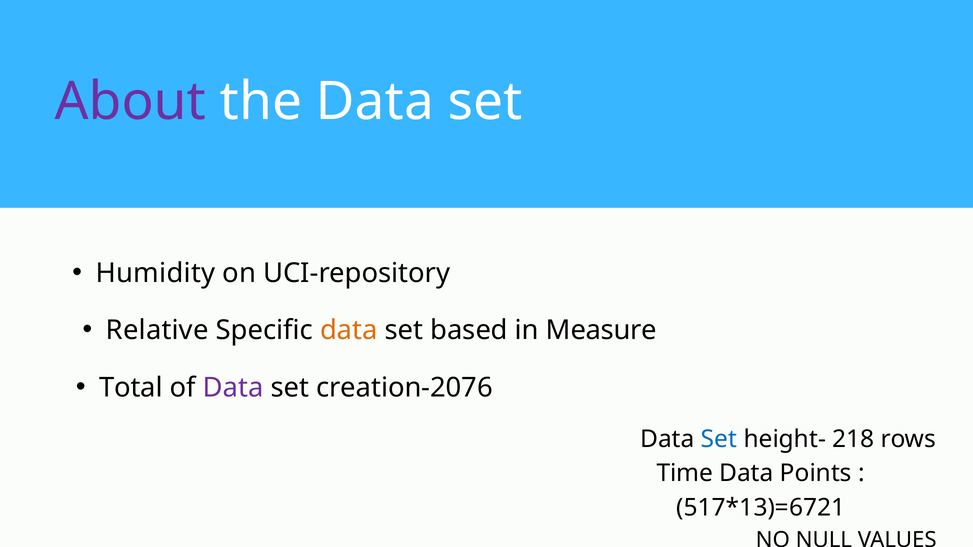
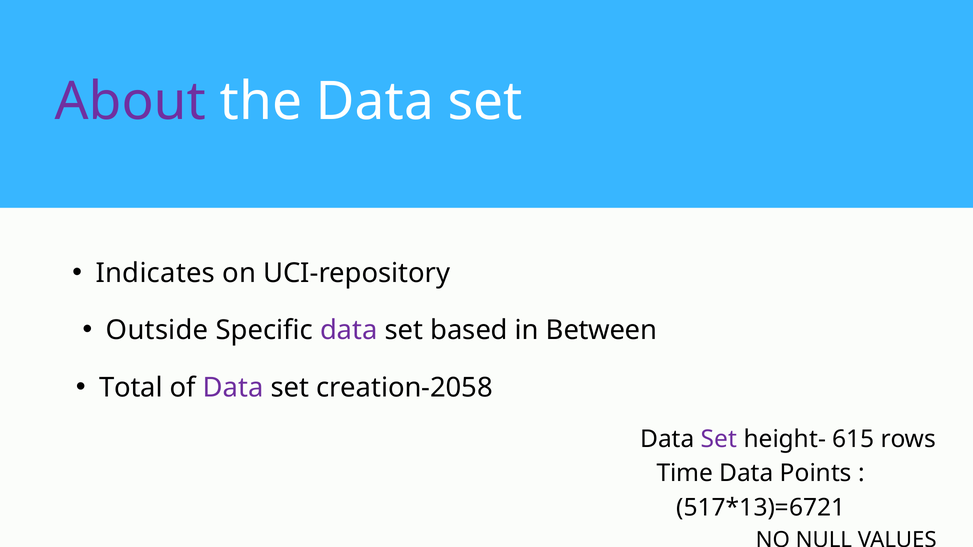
Humidity: Humidity -> Indicates
Relative: Relative -> Outside
data at (349, 331) colour: orange -> purple
Measure: Measure -> Between
creation-2076: creation-2076 -> creation-2058
Set at (719, 439) colour: blue -> purple
218: 218 -> 615
